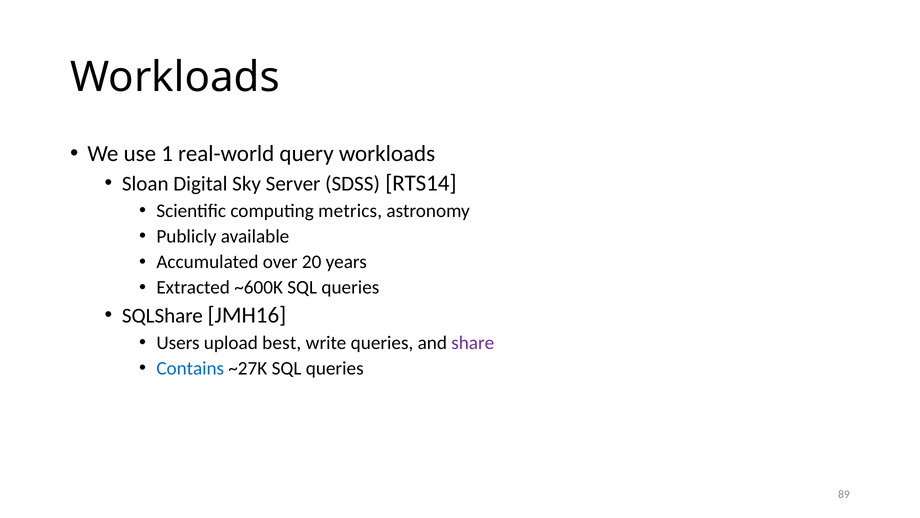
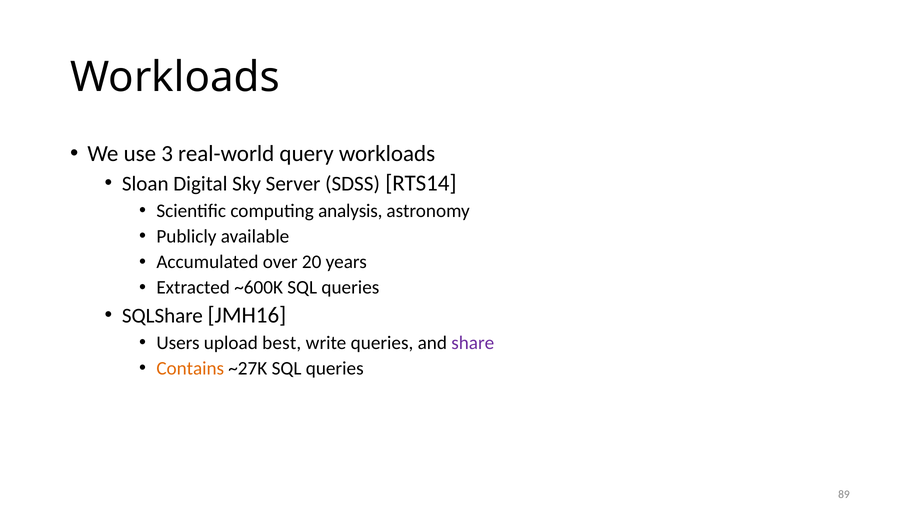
1: 1 -> 3
metrics: metrics -> analysis
Contains colour: blue -> orange
